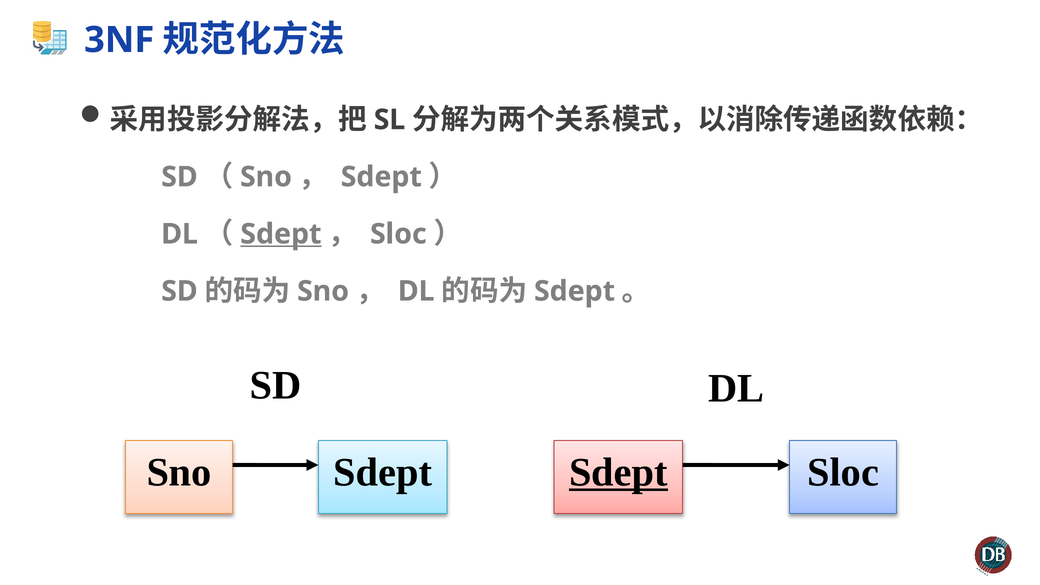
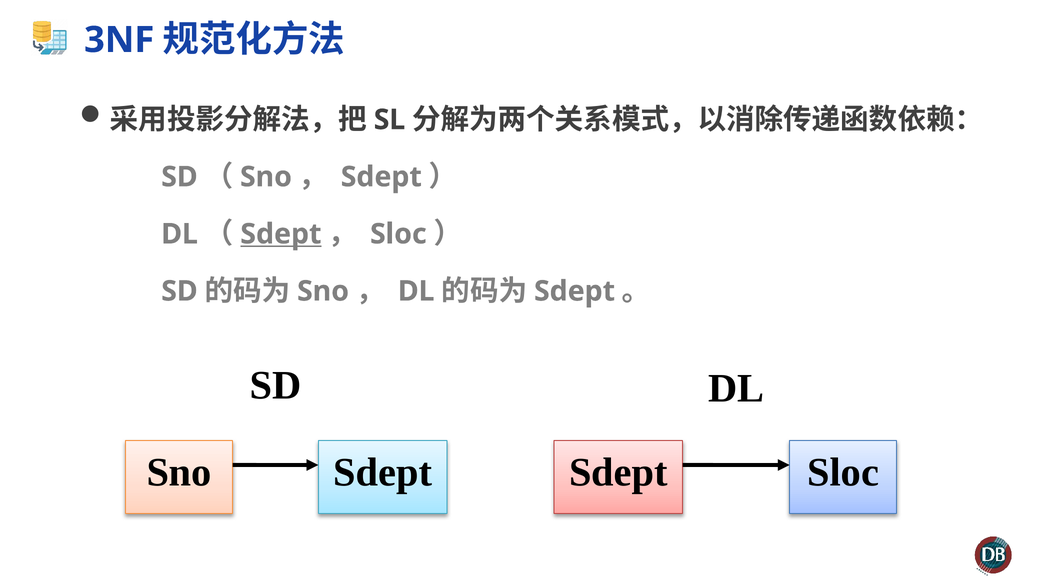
Sdept at (618, 472) underline: present -> none
